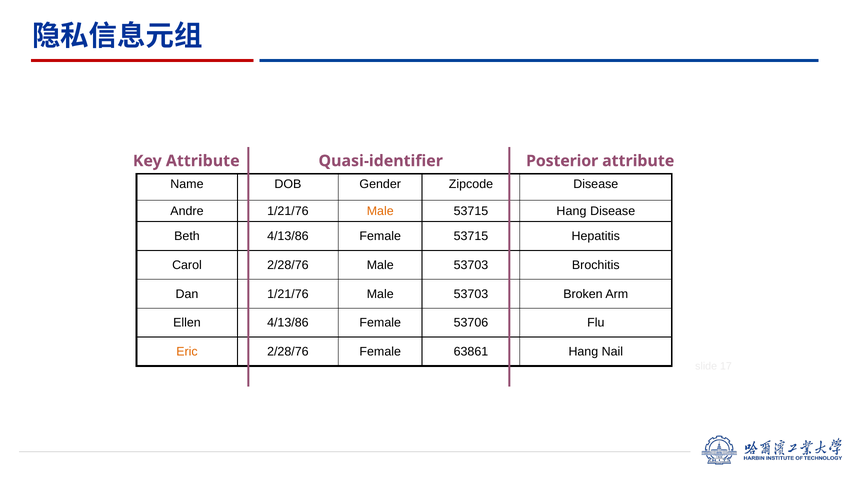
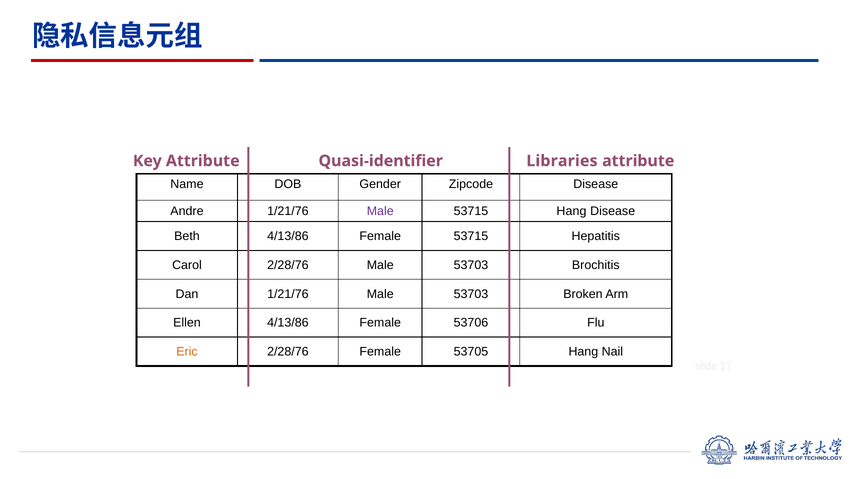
Posterior: Posterior -> Libraries
Male at (380, 211) colour: orange -> purple
63861: 63861 -> 53705
